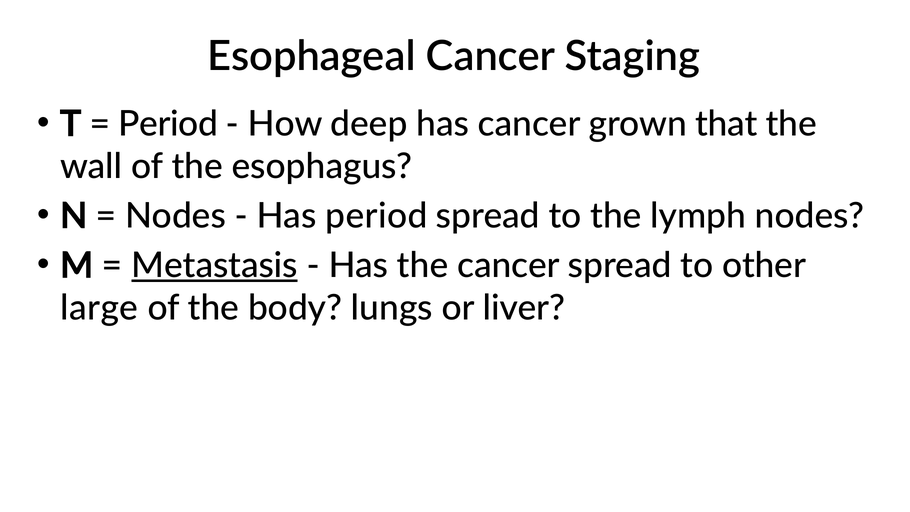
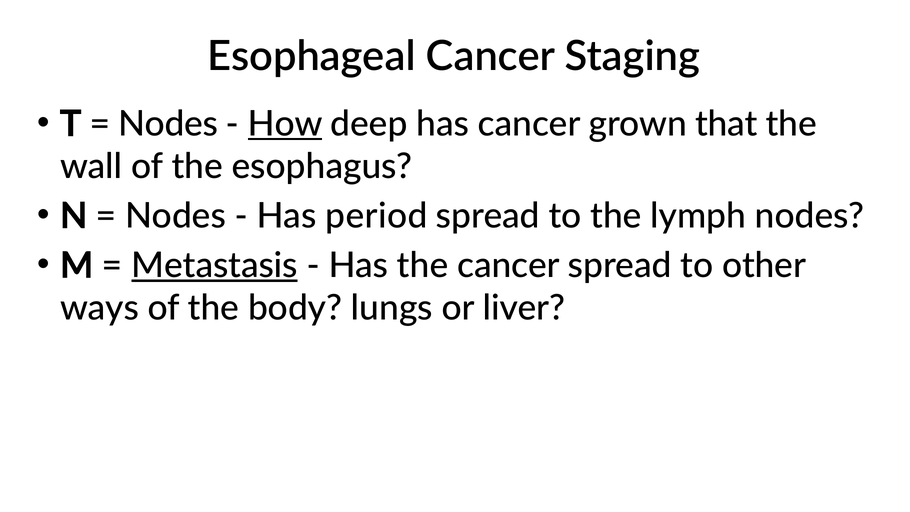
Period at (168, 124): Period -> Nodes
How underline: none -> present
large: large -> ways
